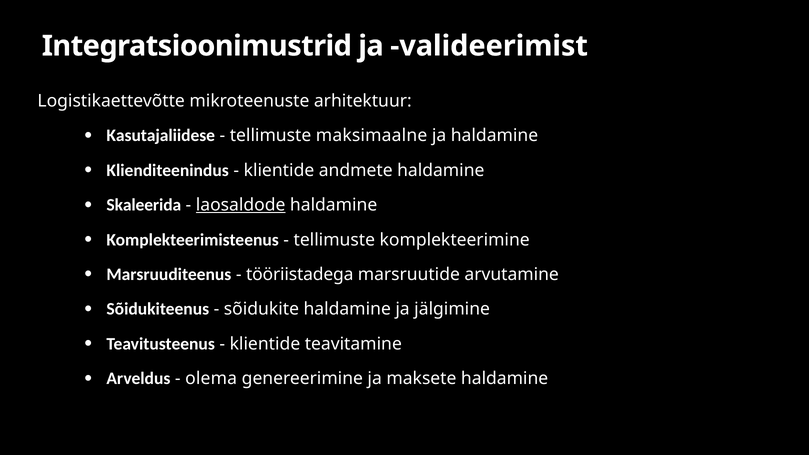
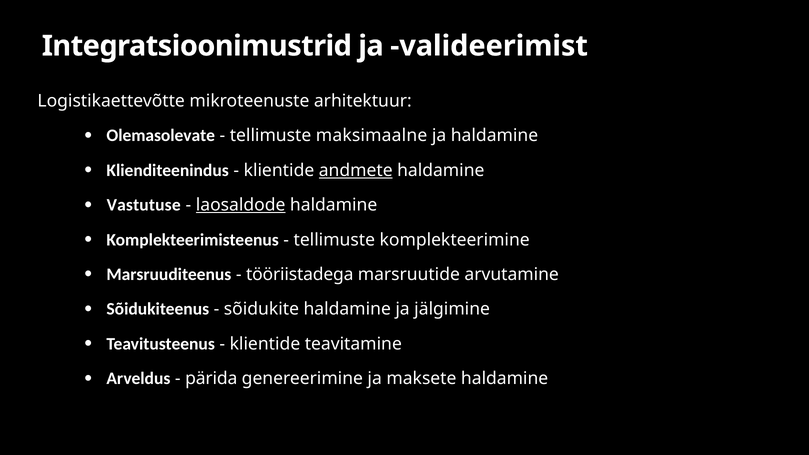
Kasutajaliidese: Kasutajaliidese -> Olemasolevate
andmete underline: none -> present
Skaleerida: Skaleerida -> Vastutuse
olema: olema -> pärida
